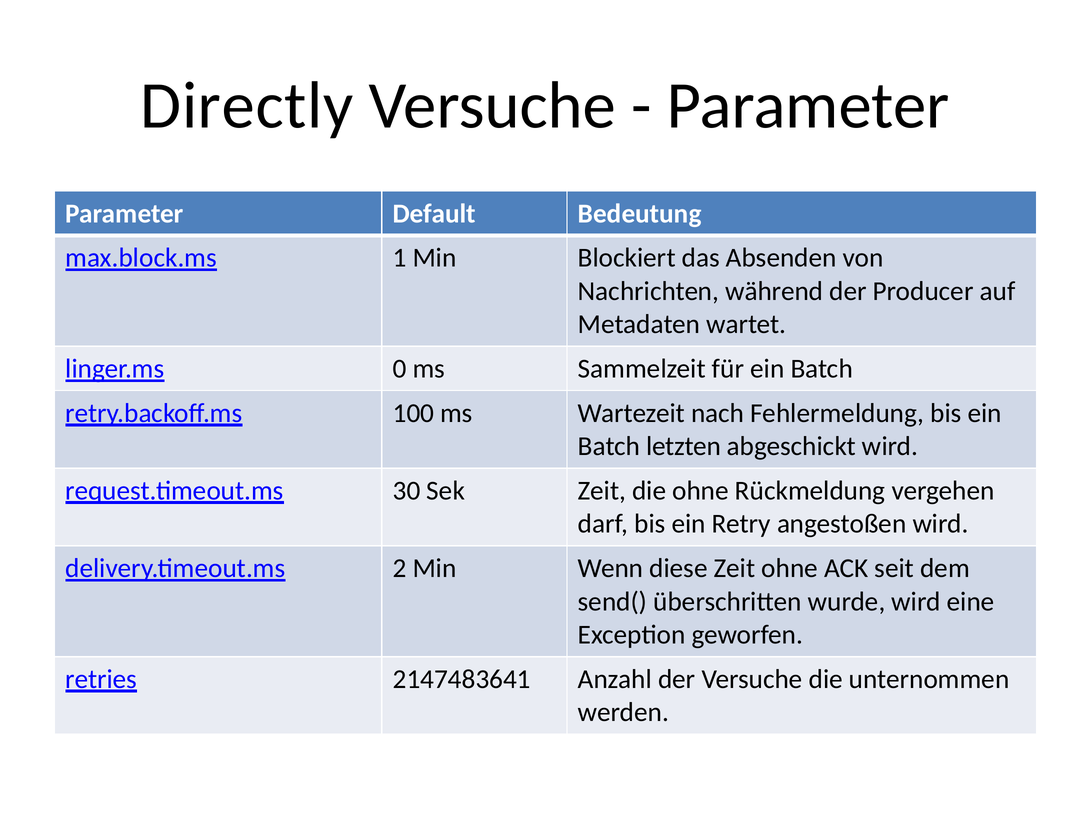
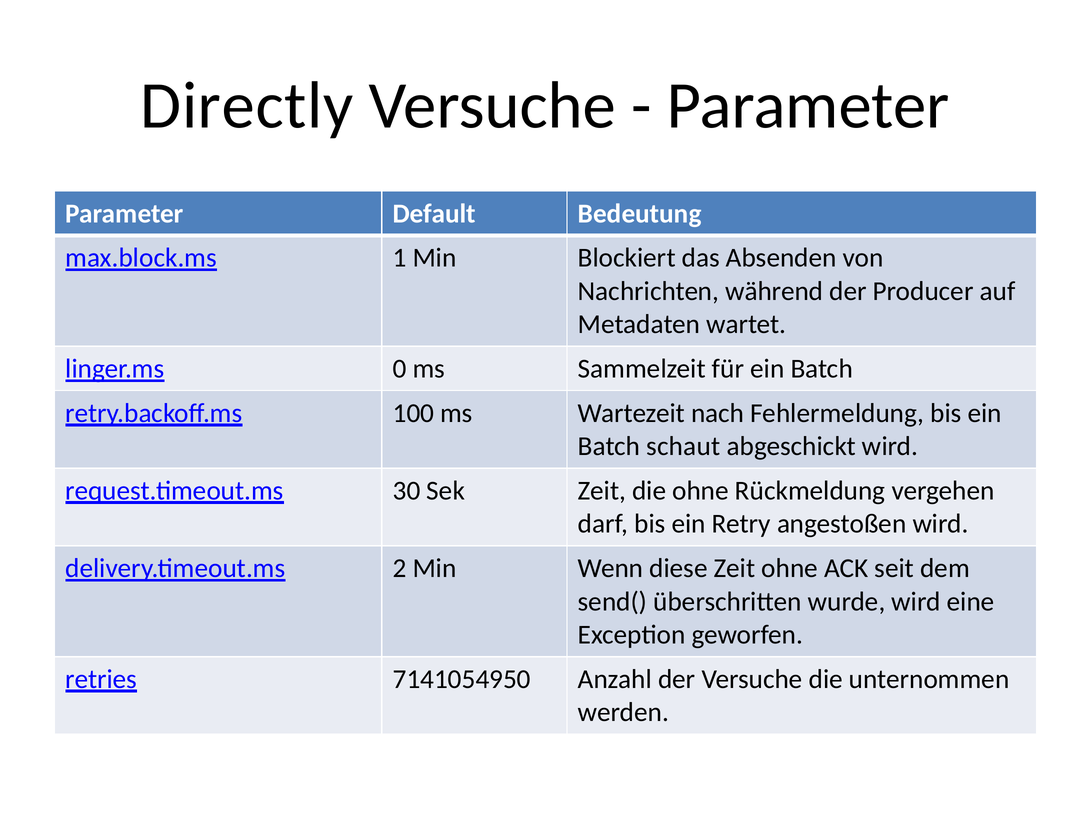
letzten: letzten -> schaut
2147483641: 2147483641 -> 7141054950
